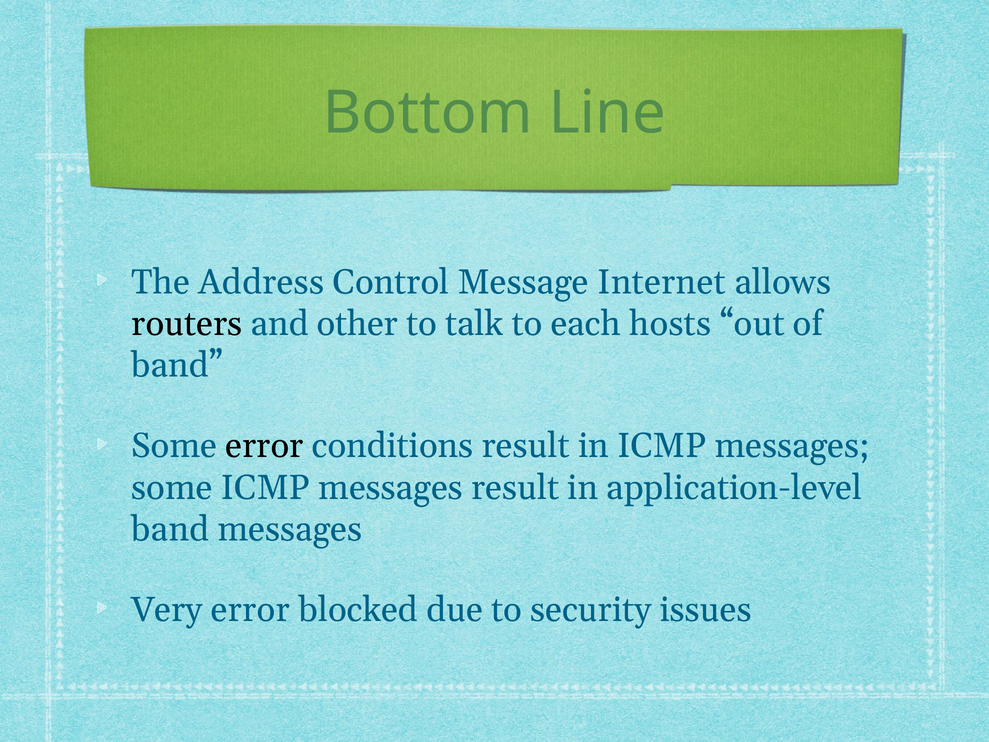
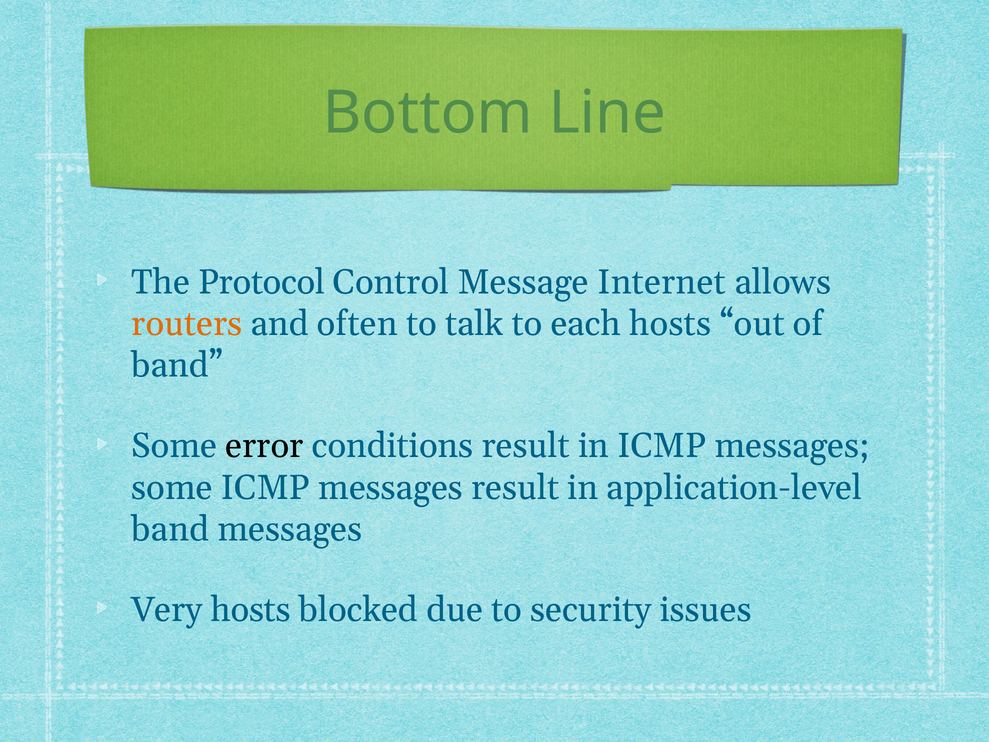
Address: Address -> Protocol
routers colour: black -> orange
other: other -> often
Very error: error -> hosts
